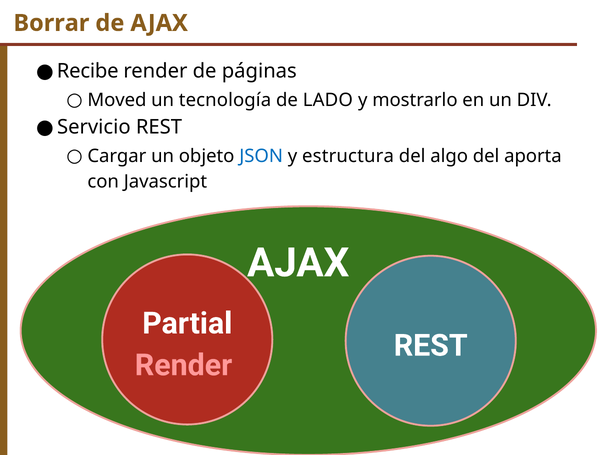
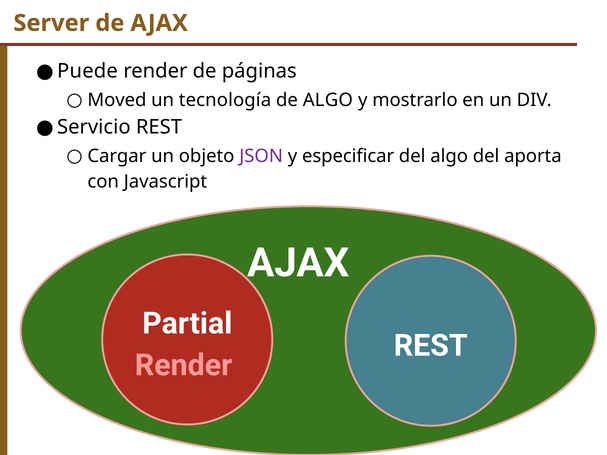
Borrar: Borrar -> Server
Recibe: Recibe -> Puede
de LADO: LADO -> ALGO
JSON colour: blue -> purple
estructura: estructura -> especificar
